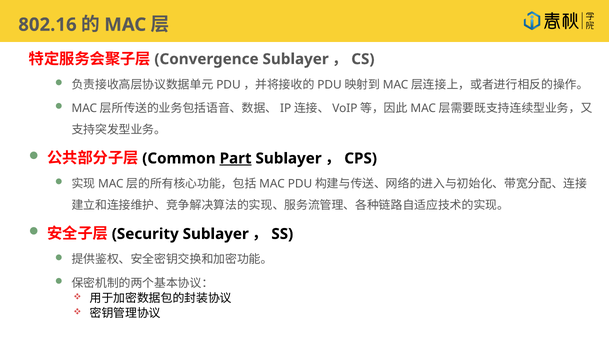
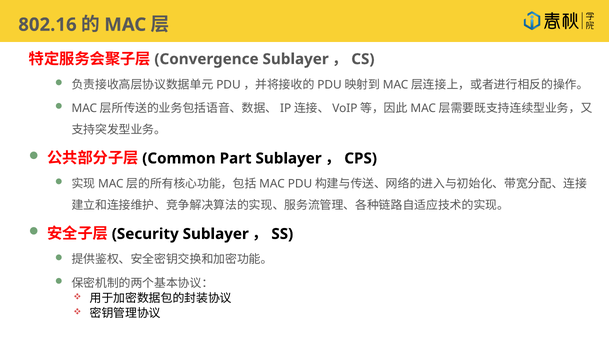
Part underline: present -> none
